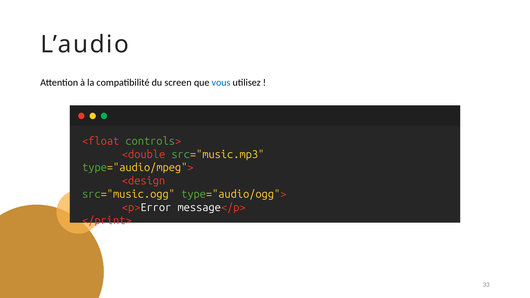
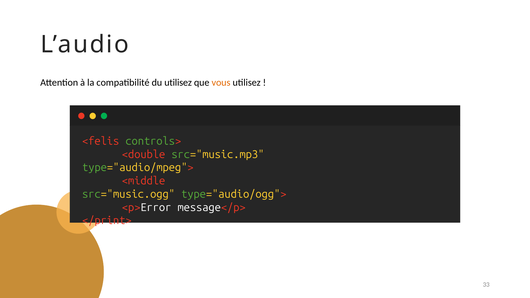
du screen: screen -> utilisez
vous colour: blue -> orange
<float: <float -> <felis
<design: <design -> <middle
